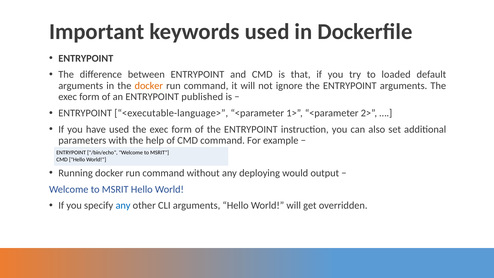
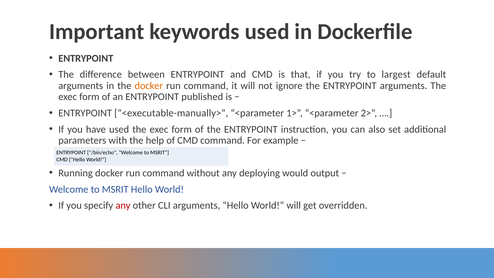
loaded: loaded -> largest
<executable-language>: <executable-language> -> <executable-manually>
any at (123, 205) colour: blue -> red
